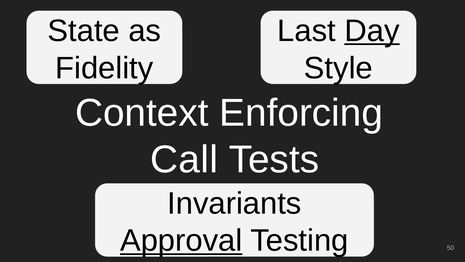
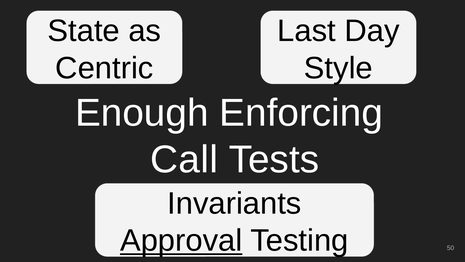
Day underline: present -> none
Fidelity: Fidelity -> Centric
Context: Context -> Enough
